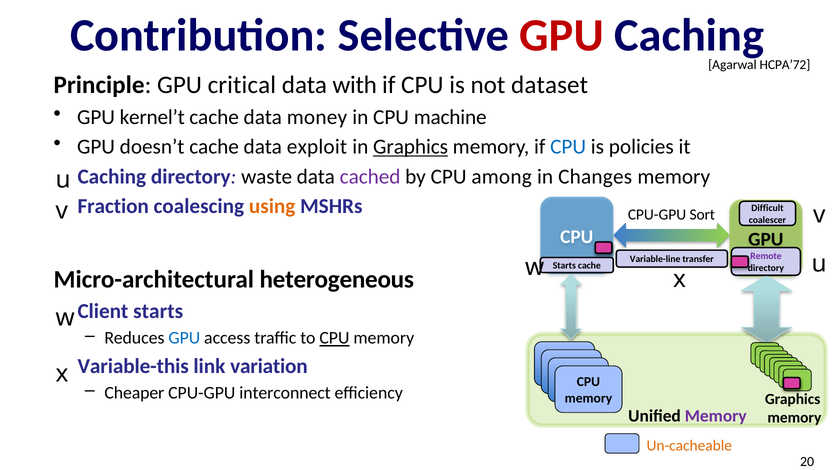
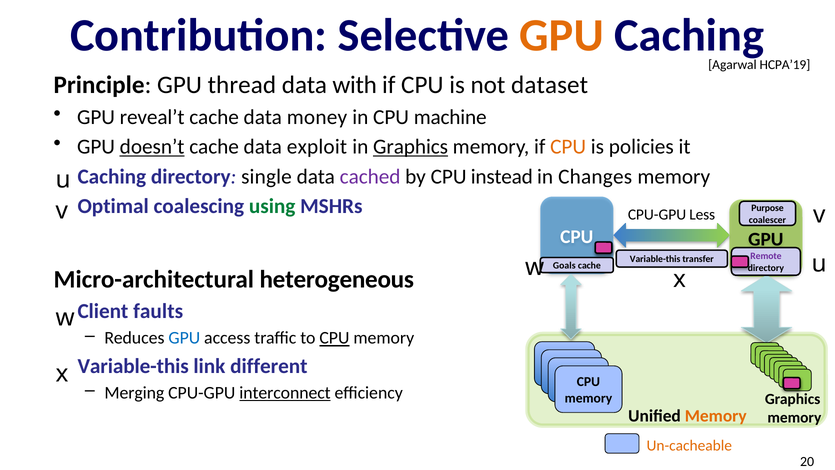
GPU at (562, 36) colour: red -> orange
HCPA’72: HCPA’72 -> HCPA’19
critical: critical -> thread
kernel’t: kernel’t -> reveal’t
doesn’t underline: none -> present
CPU at (568, 147) colour: blue -> orange
waste: waste -> single
among: among -> instead
Fraction: Fraction -> Optimal
using colour: orange -> green
Difficult: Difficult -> Purpose
Sort: Sort -> Less
Variable-line at (655, 259): Variable-line -> Variable-this
Starts at (564, 266): Starts -> Goals
Client starts: starts -> faults
variation: variation -> different
Cheaper: Cheaper -> Merging
interconnect underline: none -> present
Memory at (716, 416) colour: purple -> orange
